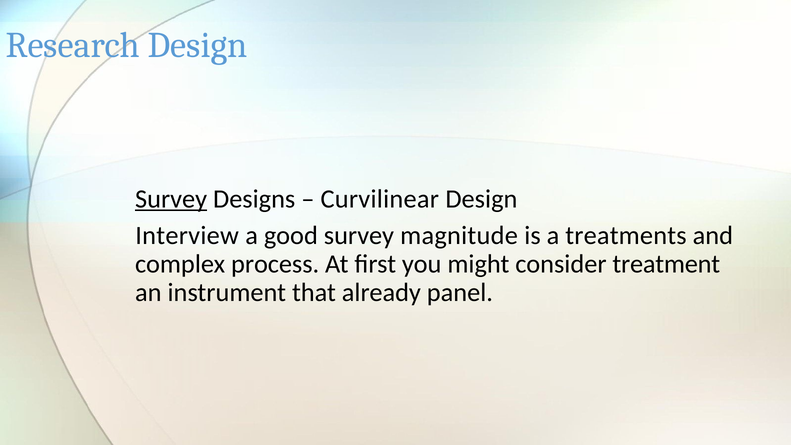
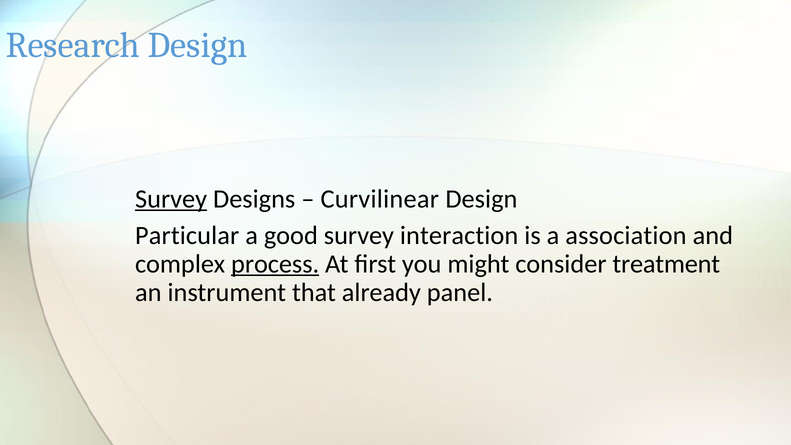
Interview: Interview -> Particular
magnitude: magnitude -> interaction
treatments: treatments -> association
process underline: none -> present
